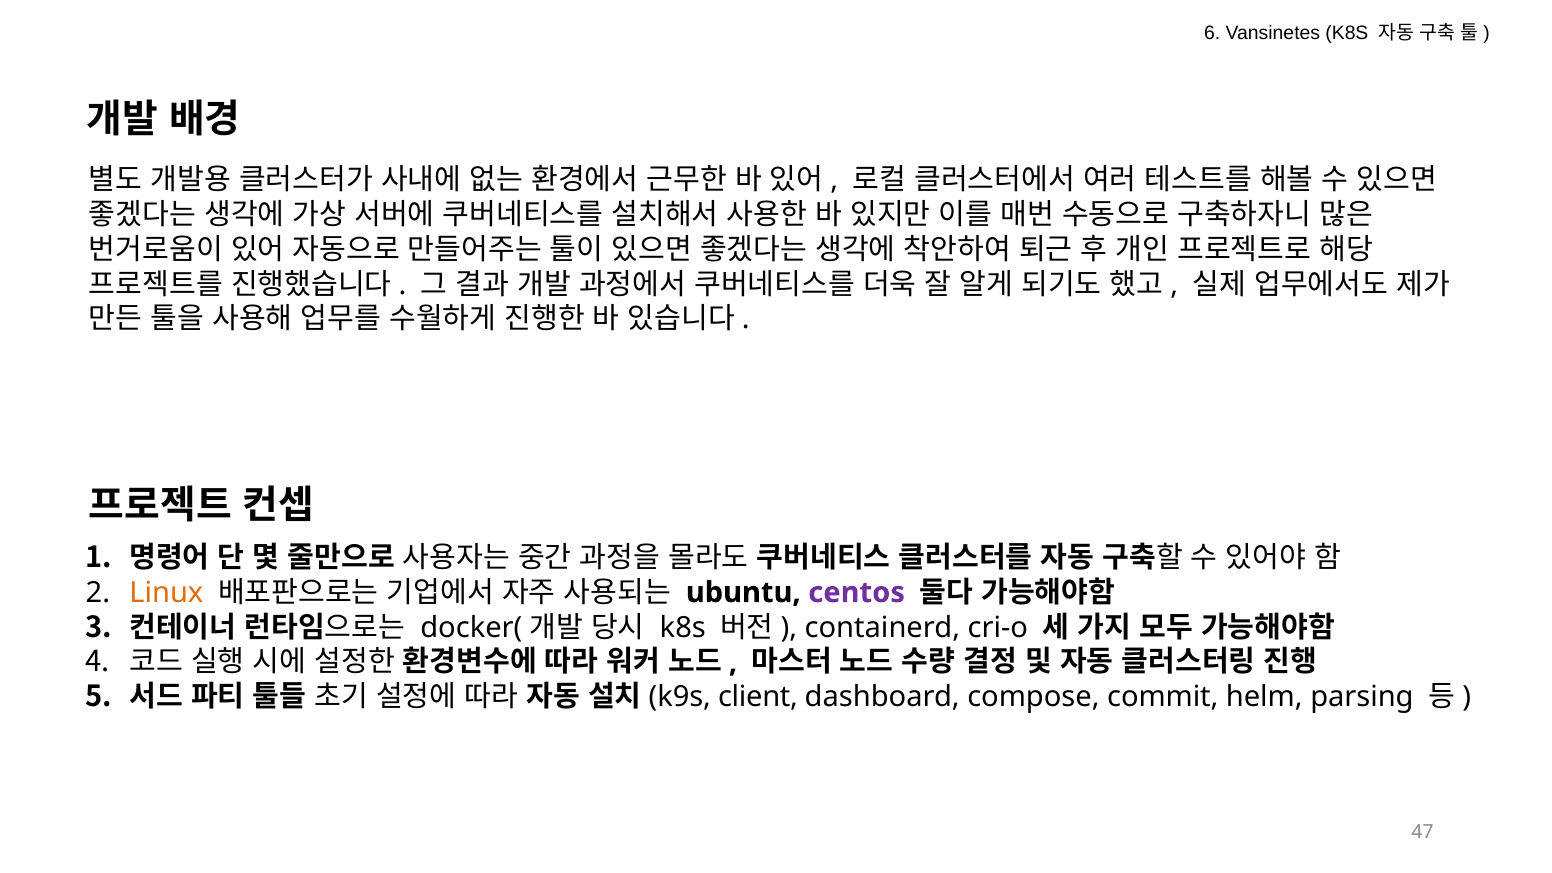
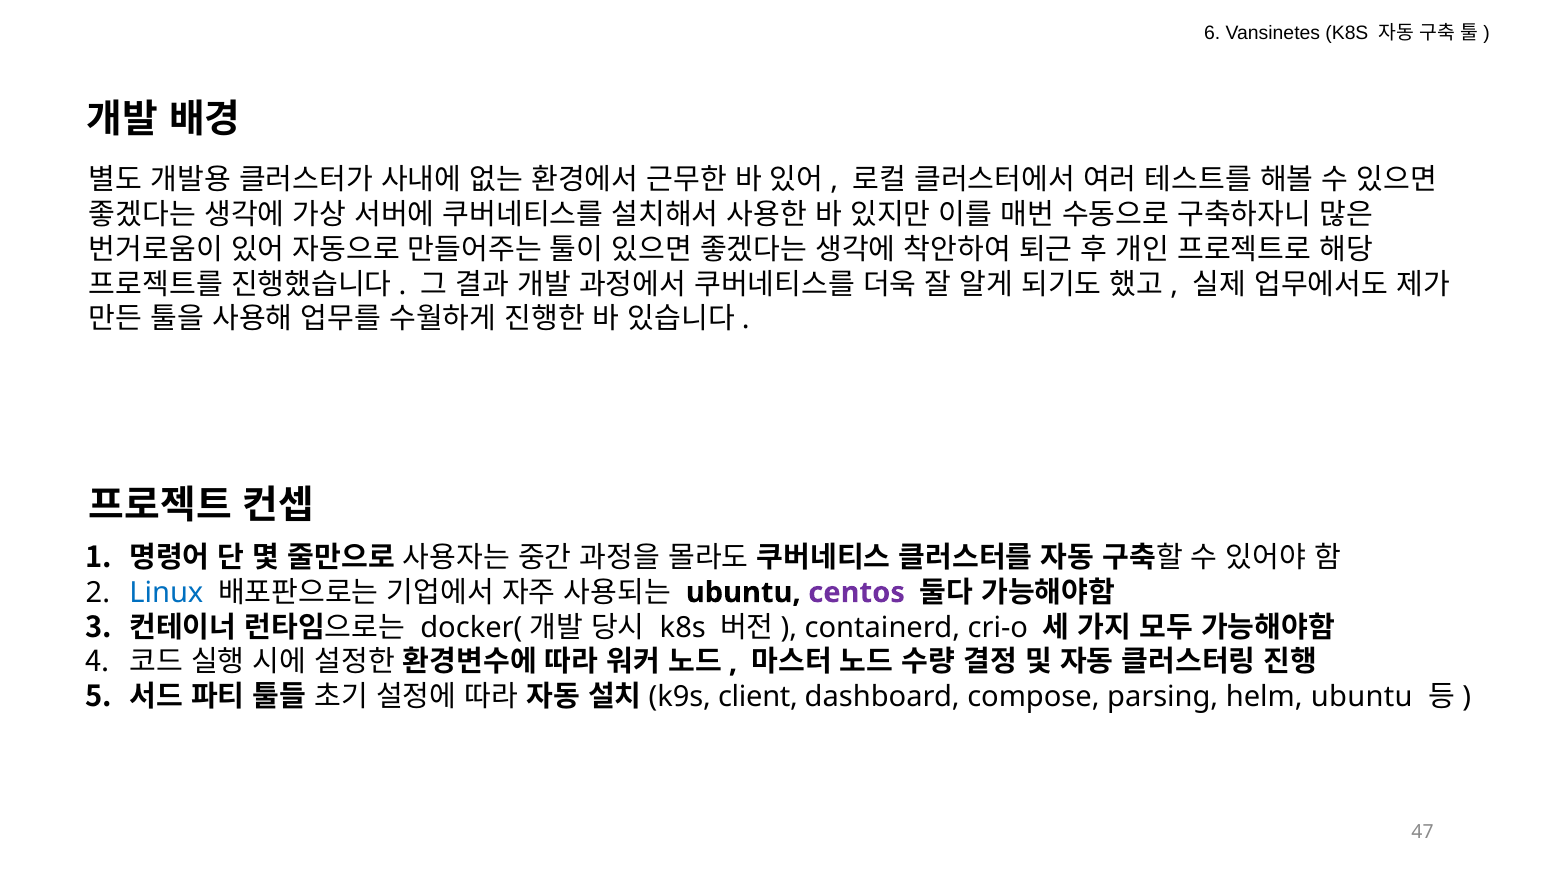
Linux colour: orange -> blue
commit: commit -> parsing
helm parsing: parsing -> ubuntu
